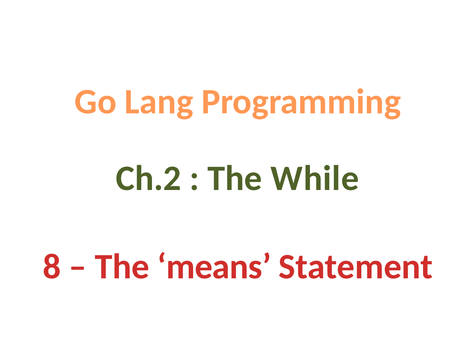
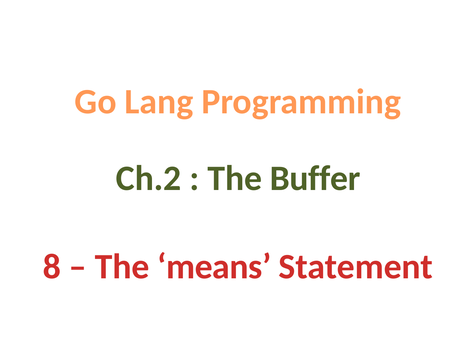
While: While -> Buffer
